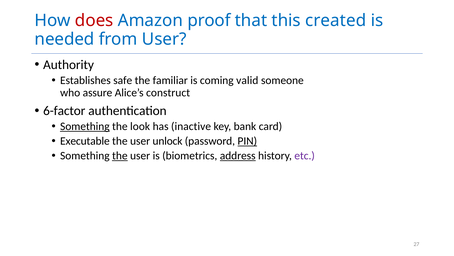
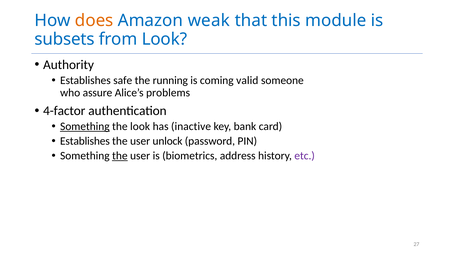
does colour: red -> orange
proof: proof -> weak
created: created -> module
needed: needed -> subsets
from User: User -> Look
familiar: familiar -> running
construct: construct -> problems
6-factor: 6-factor -> 4-factor
Executable at (85, 141): Executable -> Establishes
PIN underline: present -> none
address underline: present -> none
